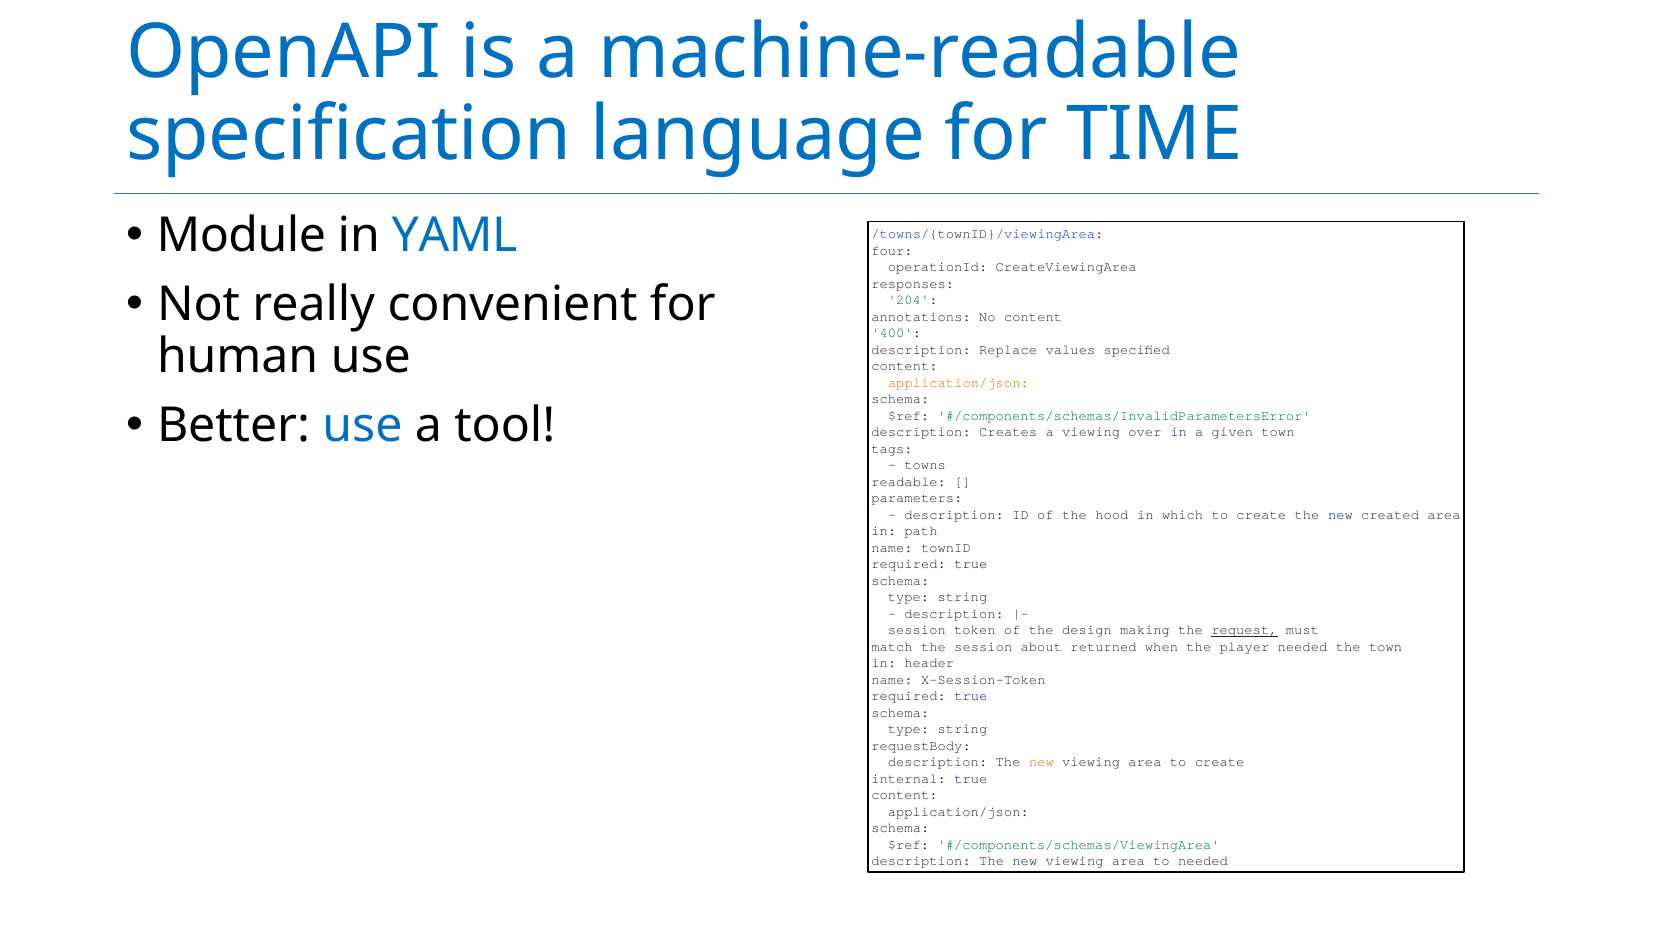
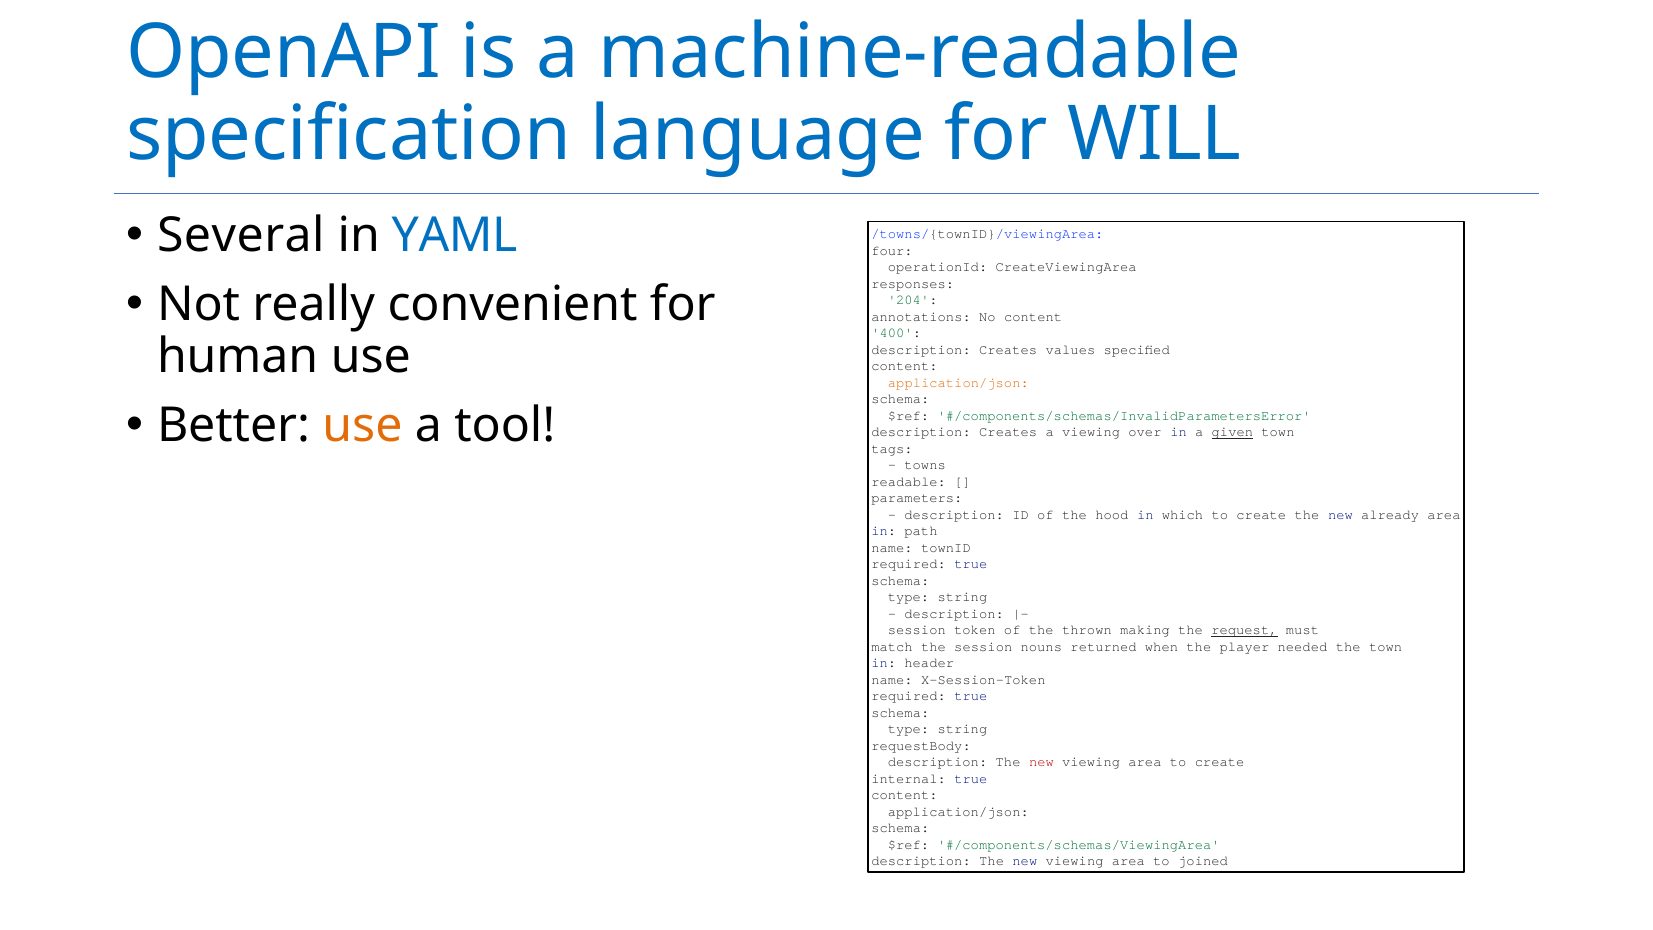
TIME: TIME -> WILL
Module: Module -> Several
Replace at (1008, 350): Replace -> Creates
use at (362, 426) colour: blue -> orange
given underline: none -> present
created: created -> already
design: design -> thrown
about: about -> nouns
new at (1041, 762) colour: orange -> red
to needed: needed -> joined
